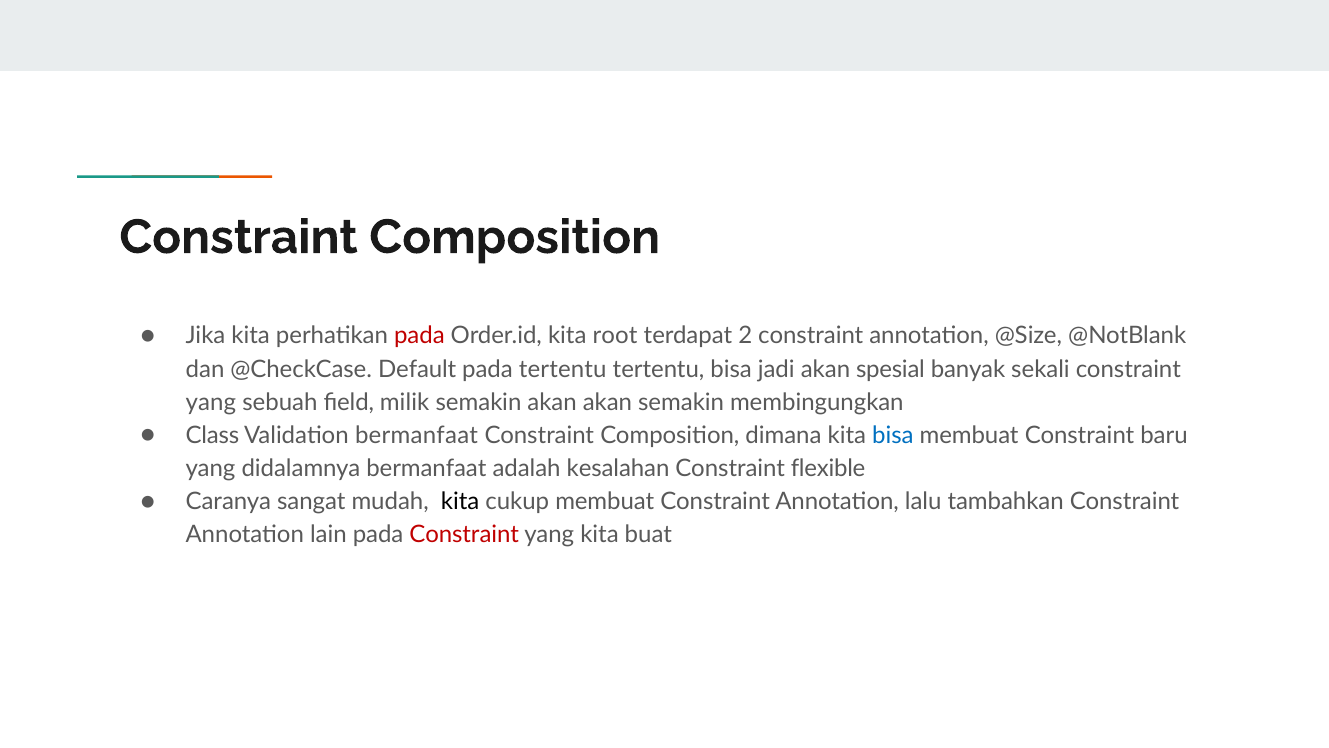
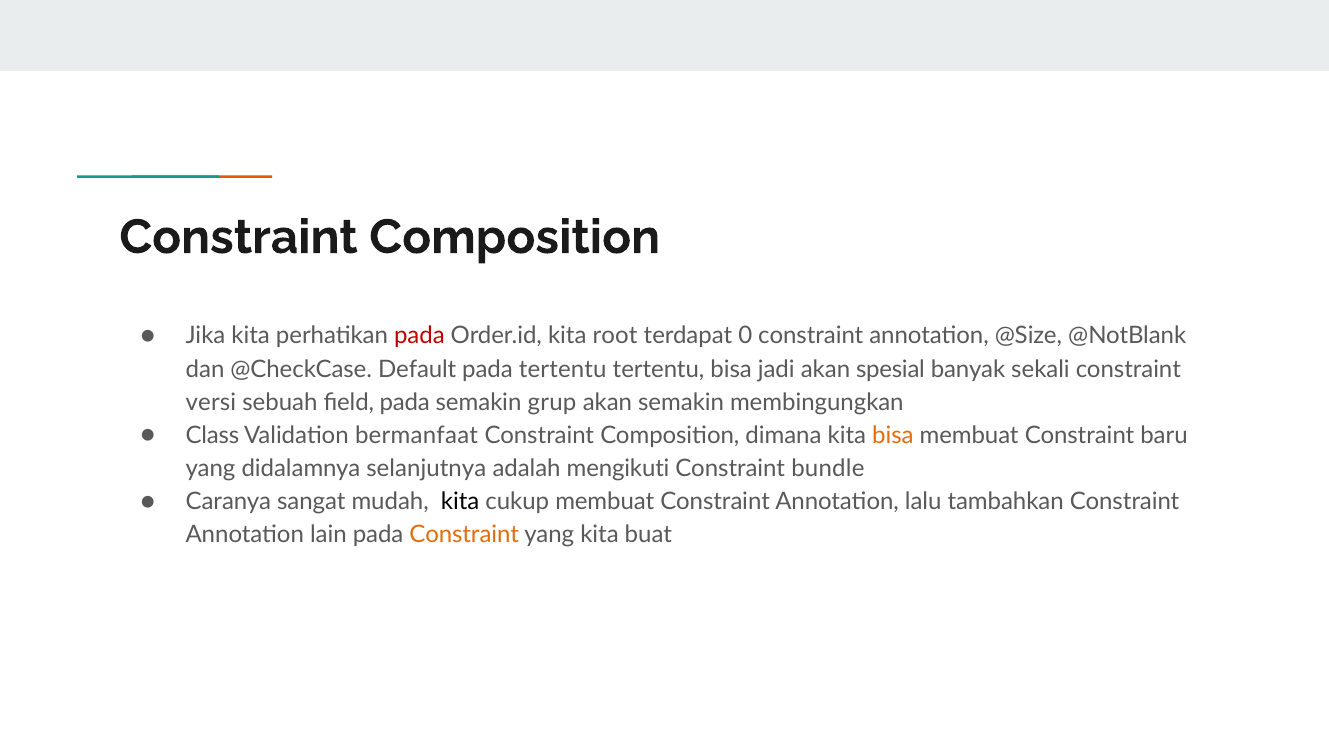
2: 2 -> 0
yang at (211, 402): yang -> versi
field milik: milik -> pada
semakin akan: akan -> grup
bisa at (893, 435) colour: blue -> orange
didalamnya bermanfaat: bermanfaat -> selanjutnya
kesalahan: kesalahan -> mengikuti
flexible: flexible -> bundle
Constraint at (464, 535) colour: red -> orange
